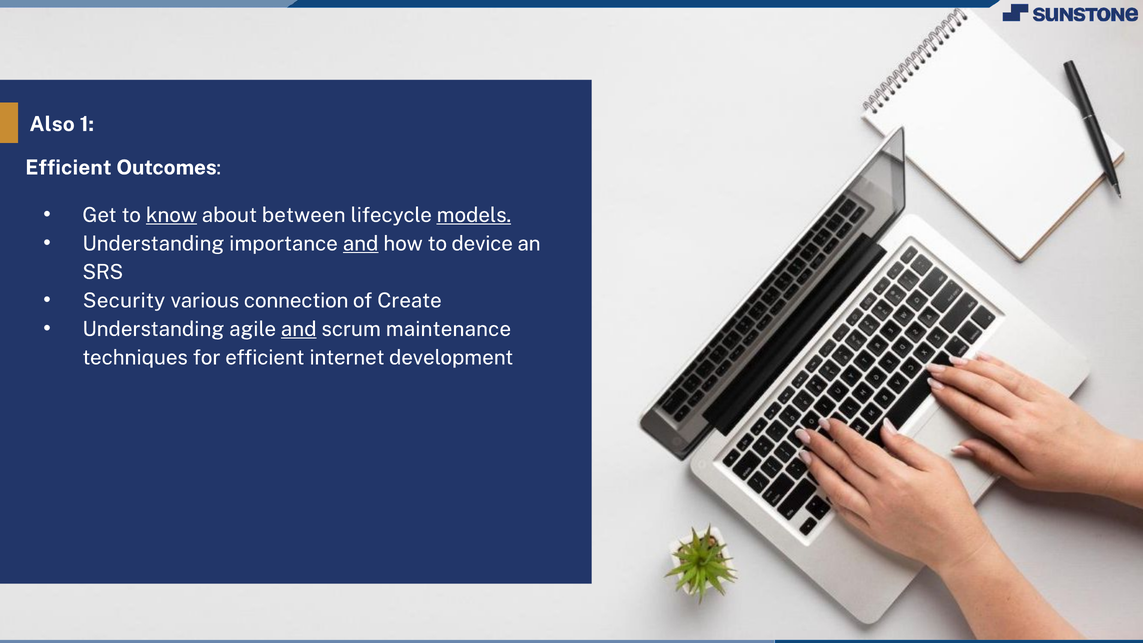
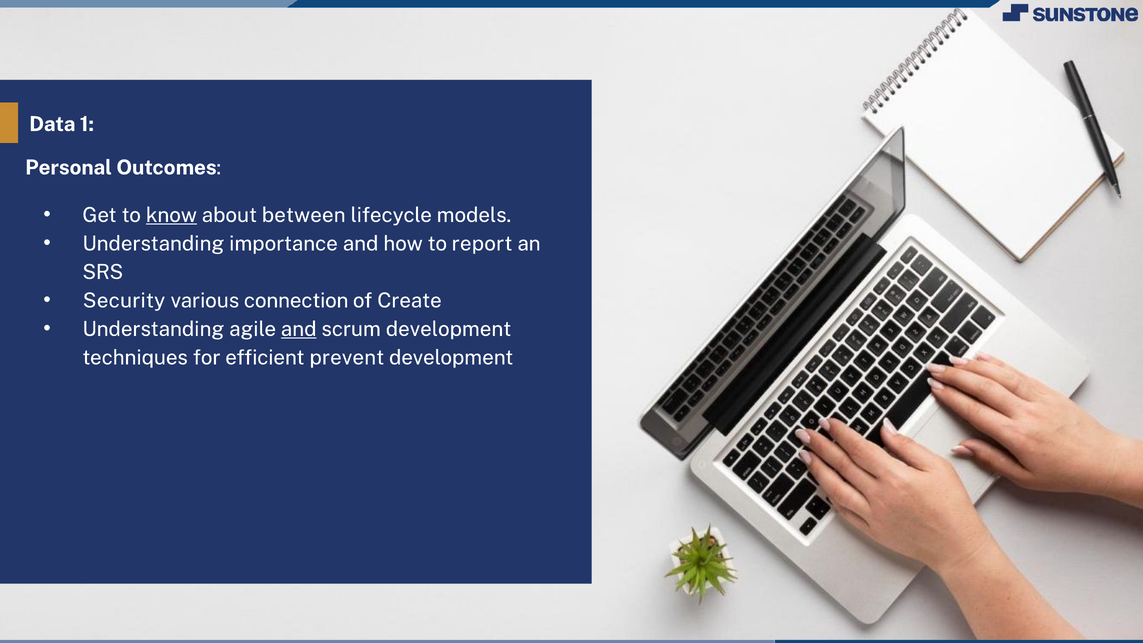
Also: Also -> Data
Efficient at (68, 168): Efficient -> Personal
models underline: present -> none
and at (361, 244) underline: present -> none
device: device -> report
scrum maintenance: maintenance -> development
internet: internet -> prevent
